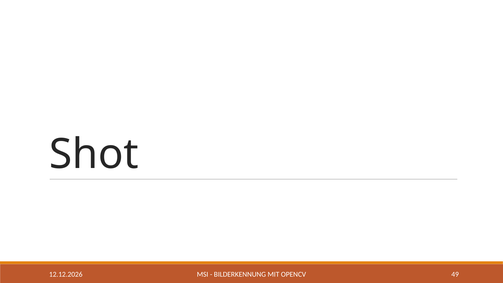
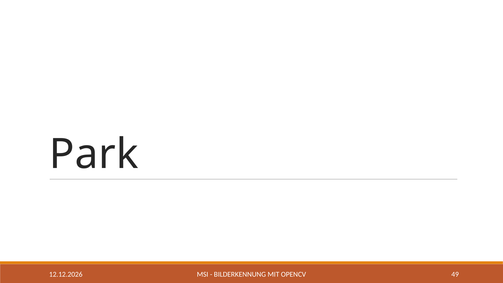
Shot: Shot -> Park
